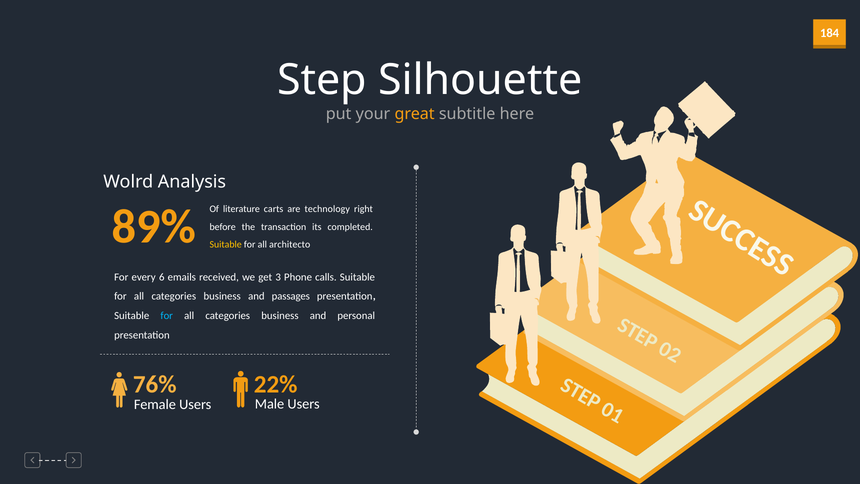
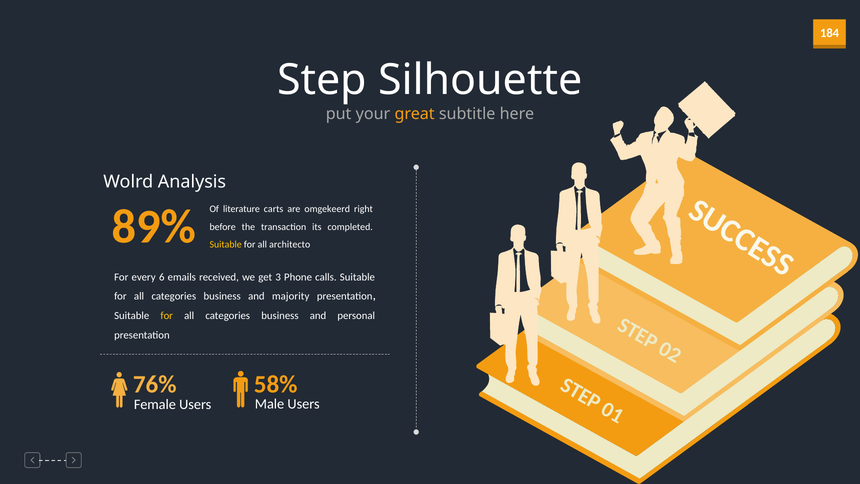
technology: technology -> omgekeerd
passages: passages -> majority
for at (167, 316) colour: light blue -> yellow
22%: 22% -> 58%
